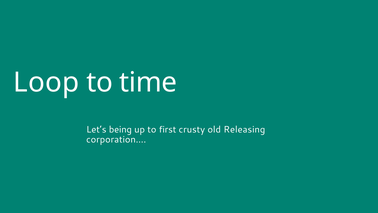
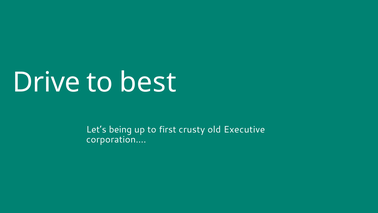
Loop: Loop -> Drive
time: time -> best
Releasing: Releasing -> Executive
